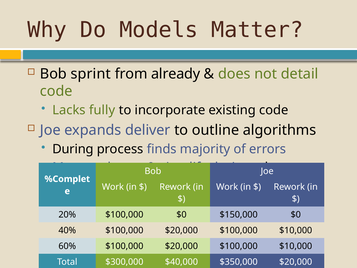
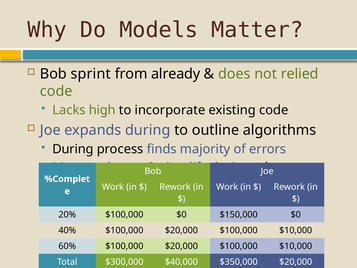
detail: detail -> relied
fully: fully -> high
expands deliver: deliver -> during
